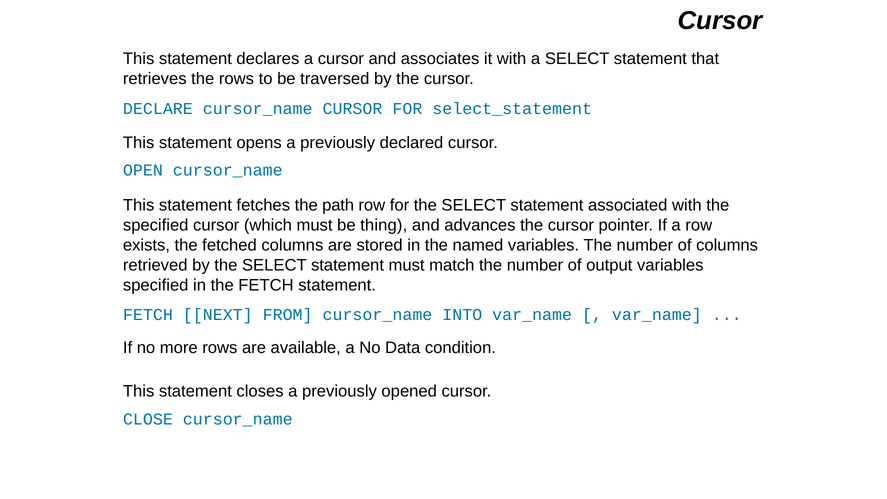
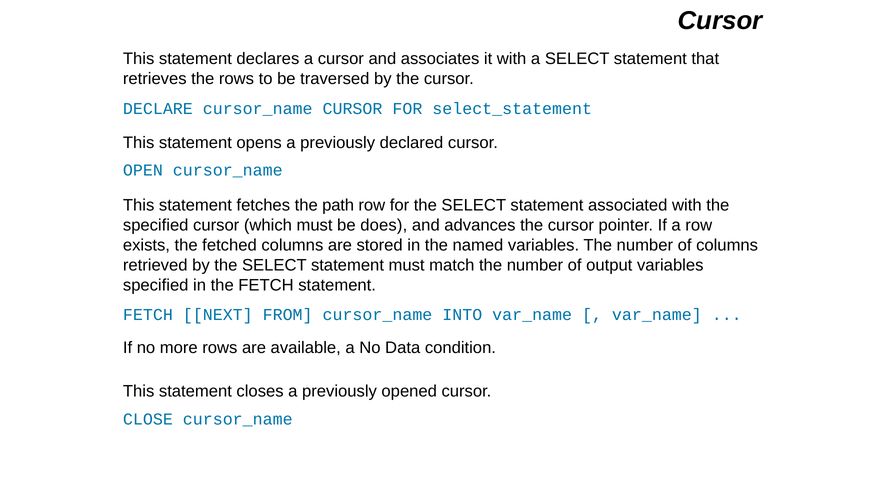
thing: thing -> does
